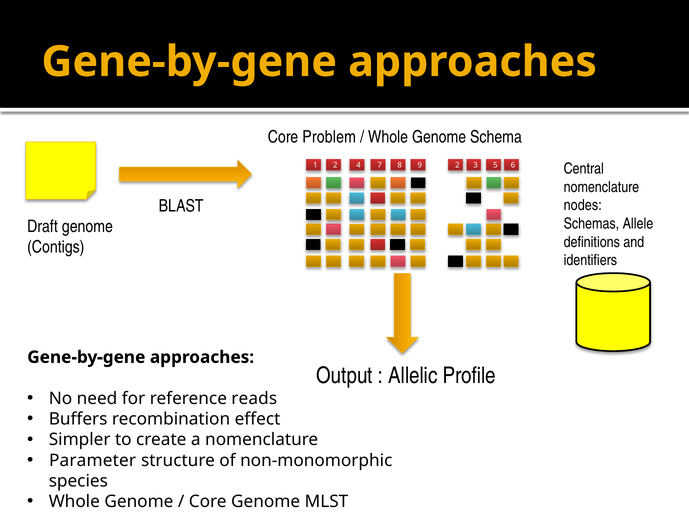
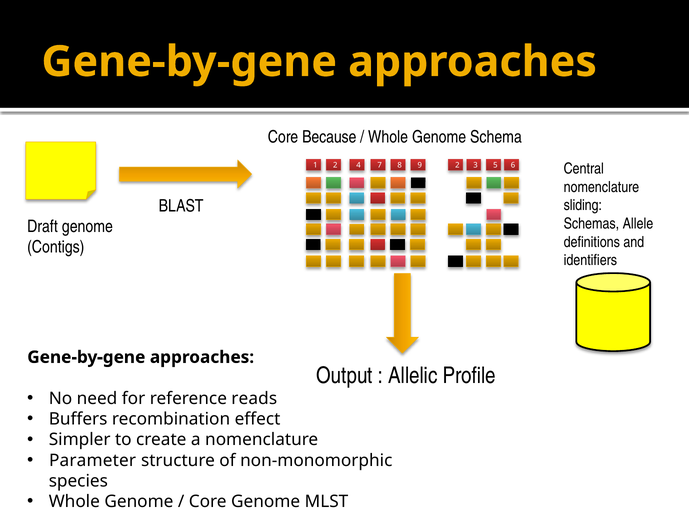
Problem: Problem -> Because
nodes: nodes -> sliding
